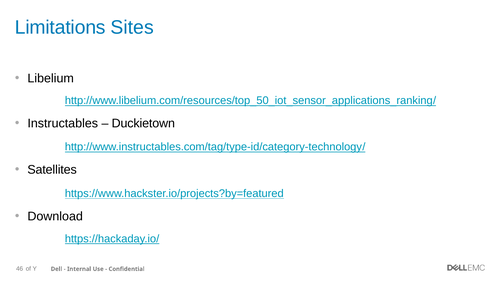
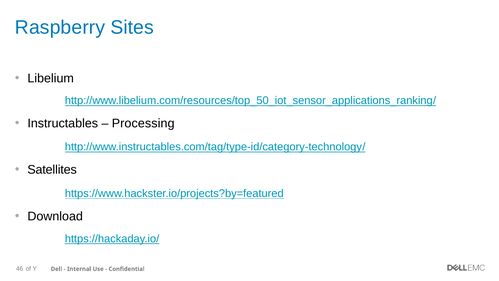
Limitations: Limitations -> Raspberry
Duckietown: Duckietown -> Processing
